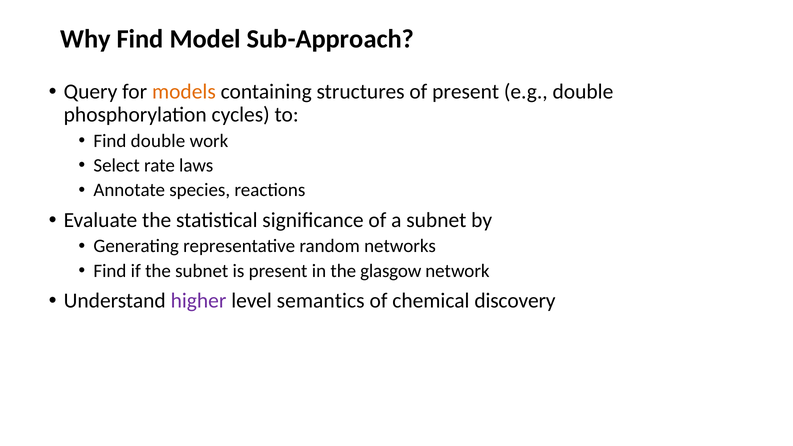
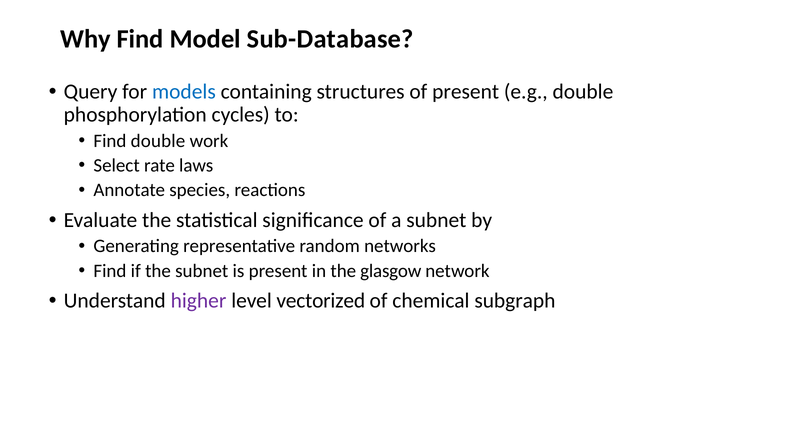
Sub-Approach: Sub-Approach -> Sub-Database
models colour: orange -> blue
semantics: semantics -> vectorized
discovery: discovery -> subgraph
